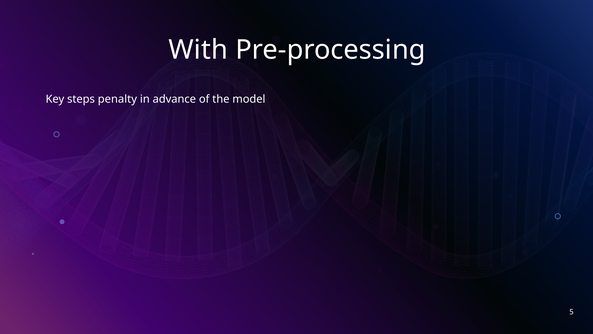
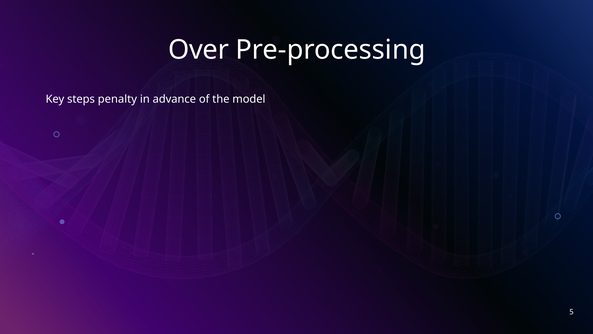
With: With -> Over
